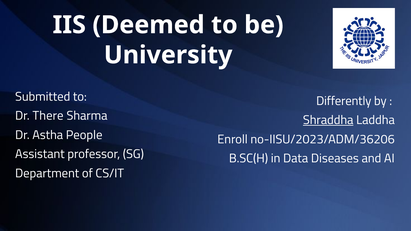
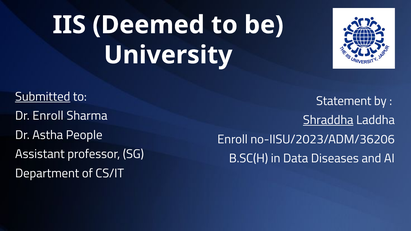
Submitted underline: none -> present
Differently: Differently -> Statement
Dr There: There -> Enroll
